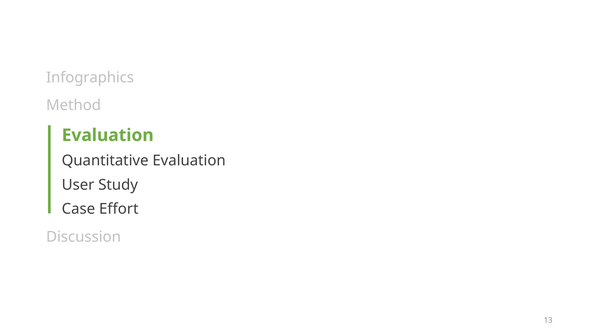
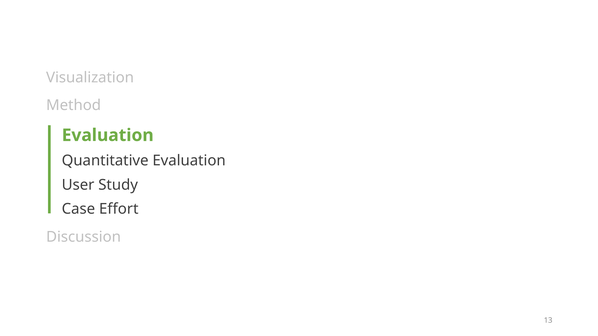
Infographics: Infographics -> Visualization
